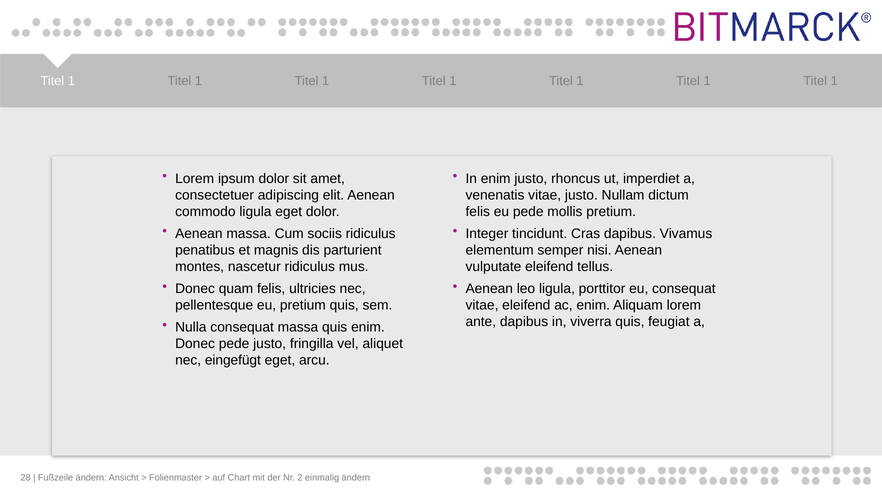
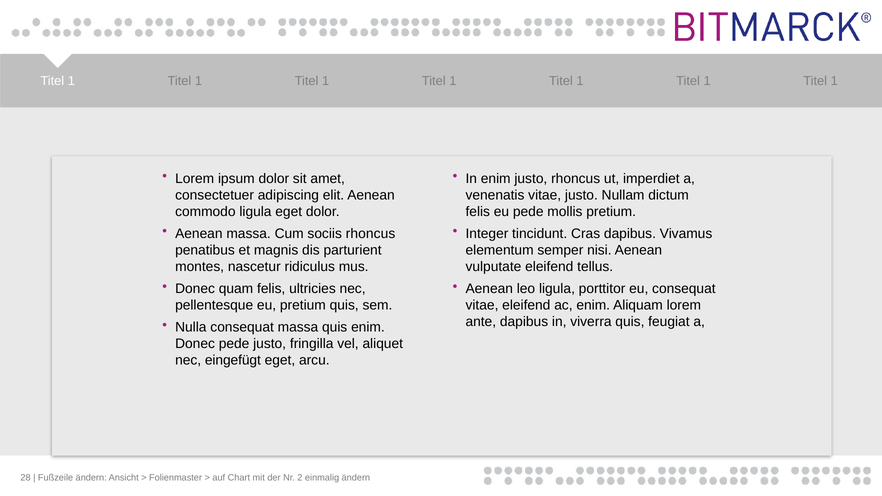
sociis ridiculus: ridiculus -> rhoncus
